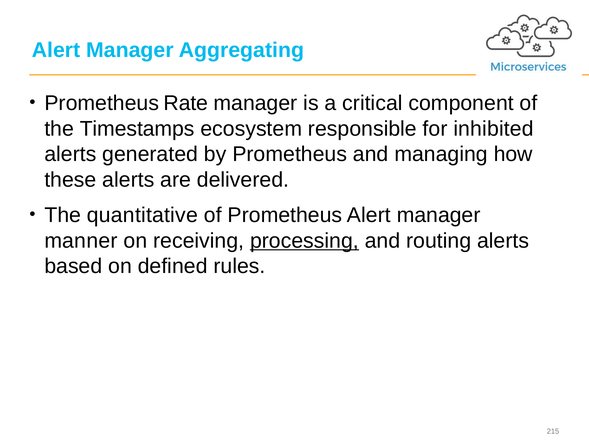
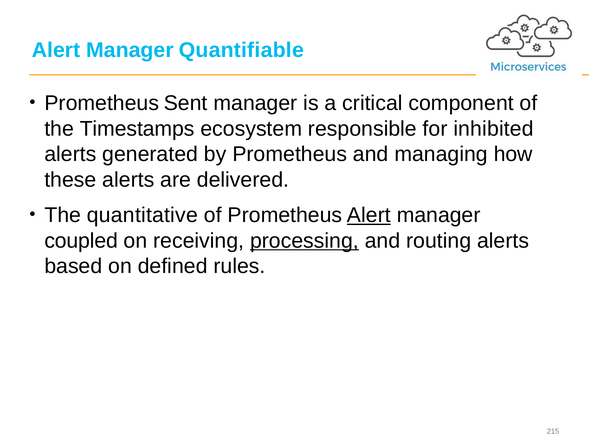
Aggregating: Aggregating -> Quantifiable
Rate: Rate -> Sent
Alert at (369, 215) underline: none -> present
manner: manner -> coupled
